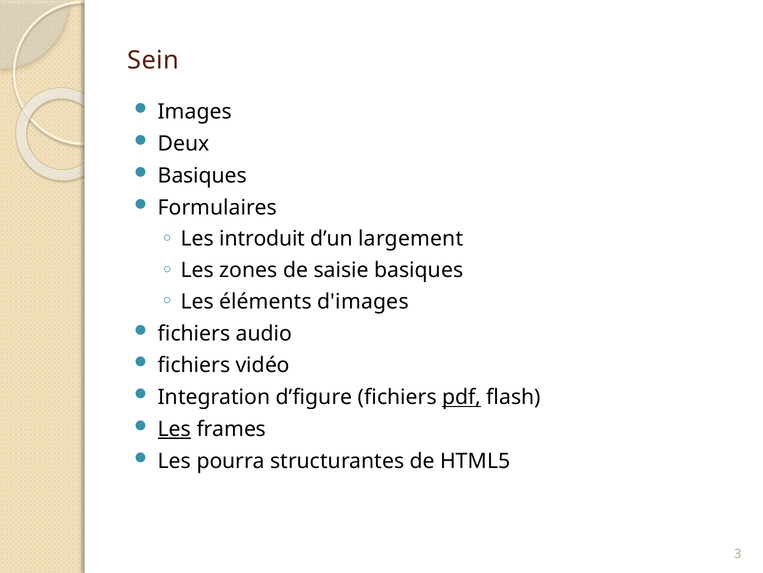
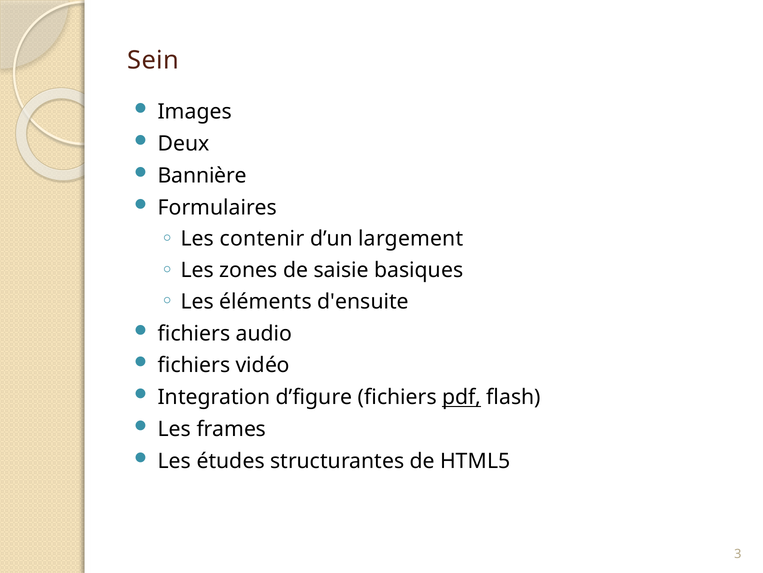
Basiques at (202, 176): Basiques -> Bannière
introduit: introduit -> contenir
d'images: d'images -> d'ensuite
Les at (174, 429) underline: present -> none
pourra: pourra -> études
